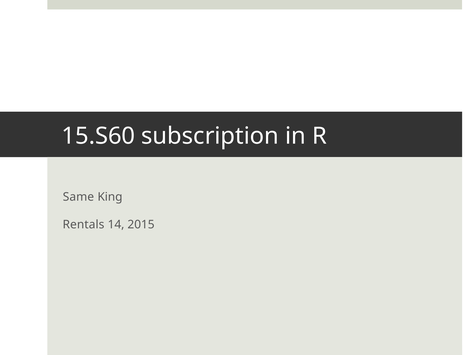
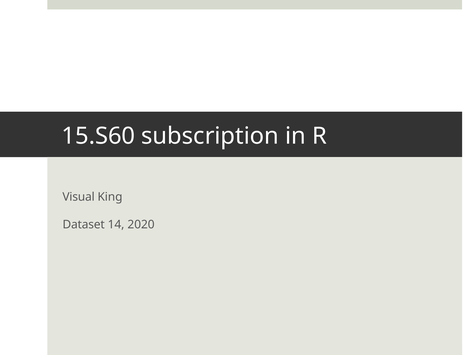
Same: Same -> Visual
Rentals: Rentals -> Dataset
2015: 2015 -> 2020
